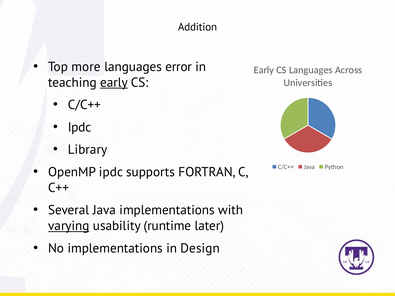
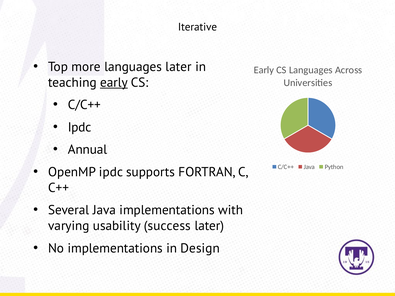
Addition: Addition -> Iterative
languages error: error -> later
Library: Library -> Annual
varying underline: present -> none
runtime: runtime -> success
